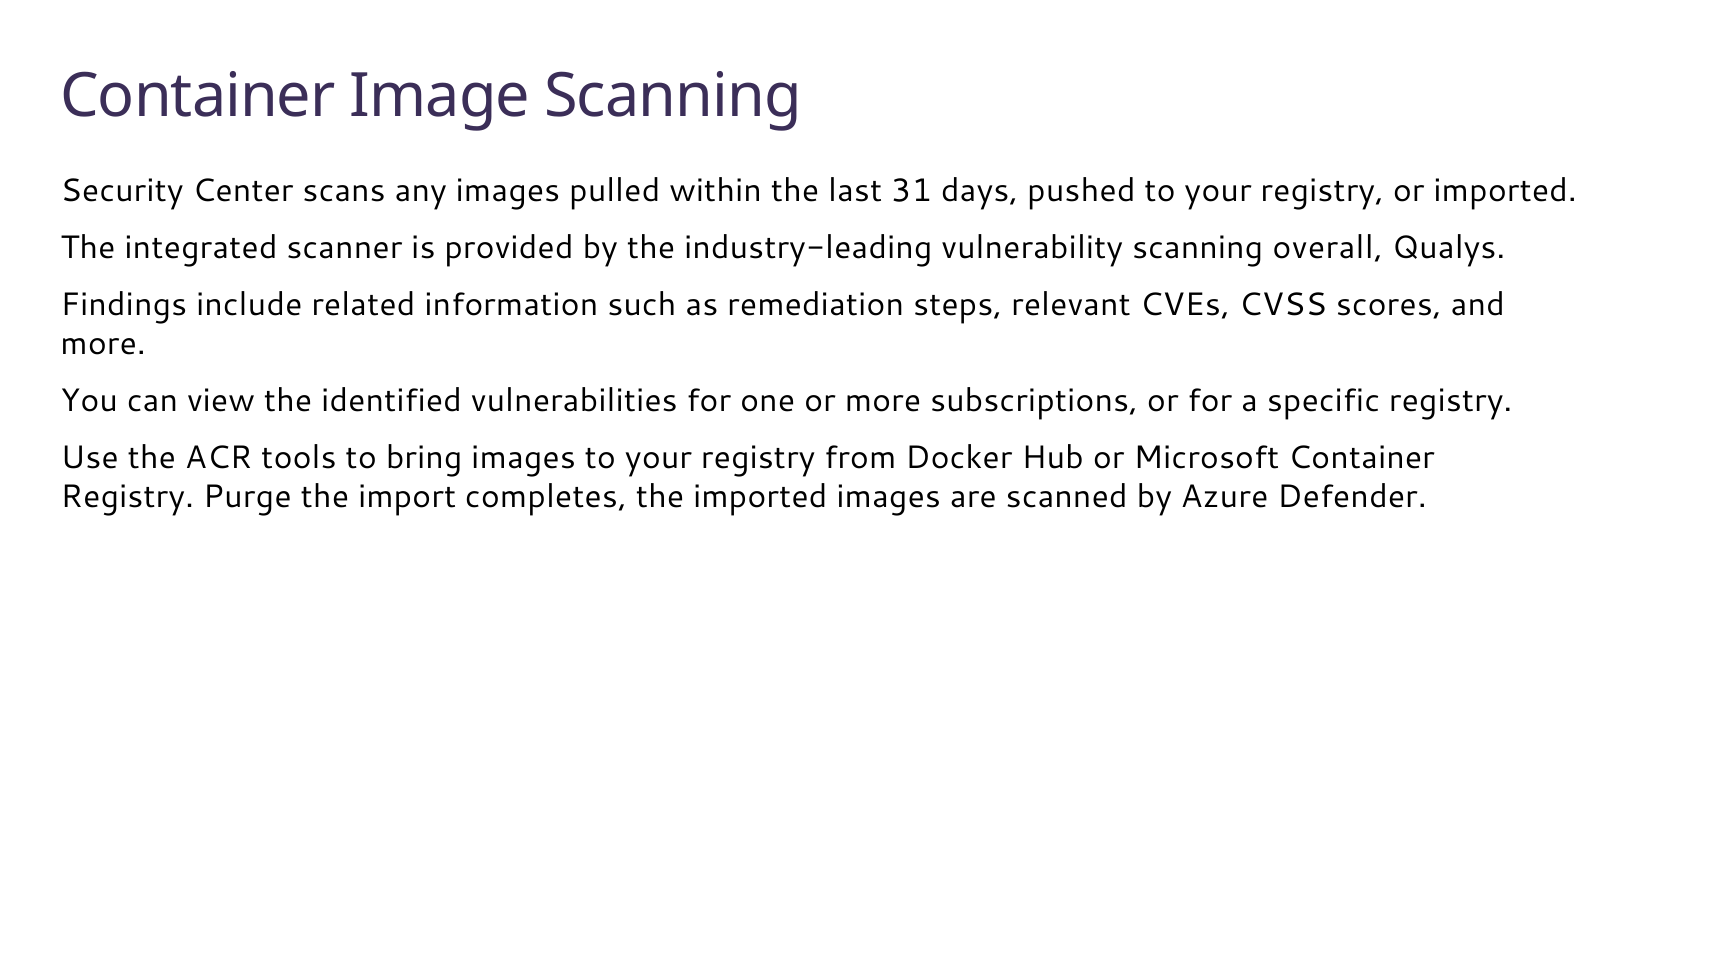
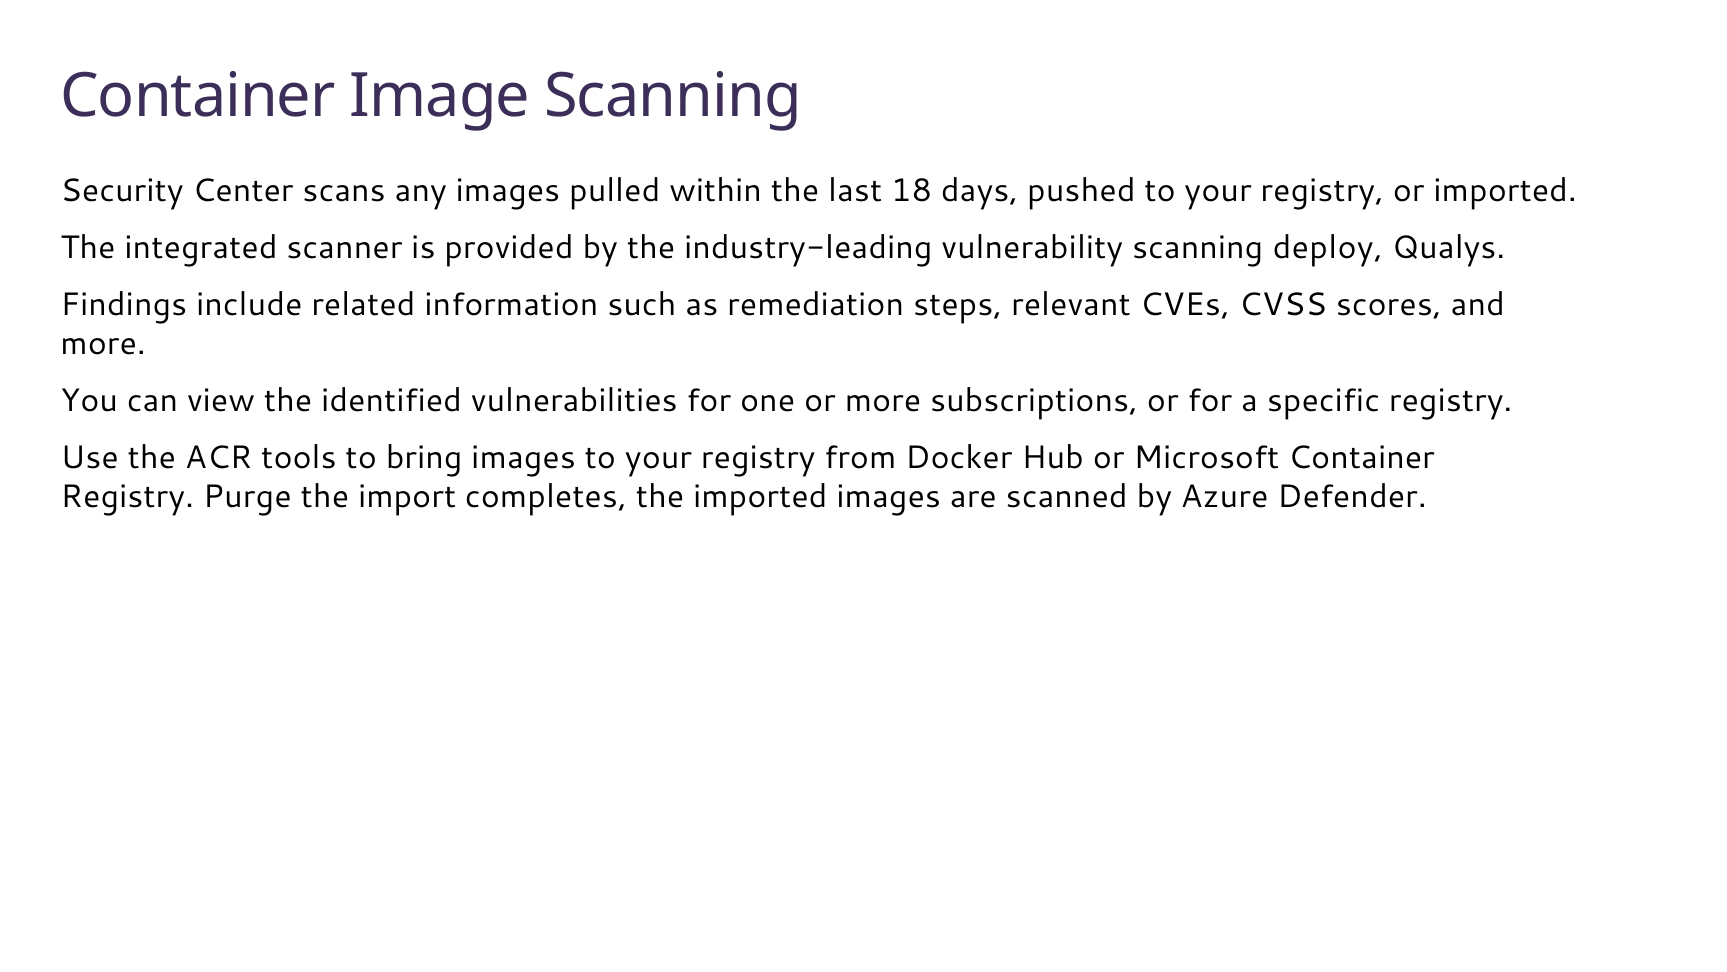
31: 31 -> 18
overall: overall -> deploy
